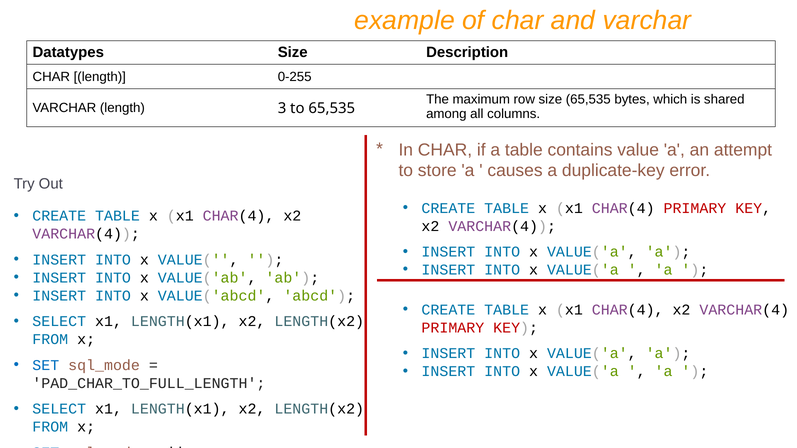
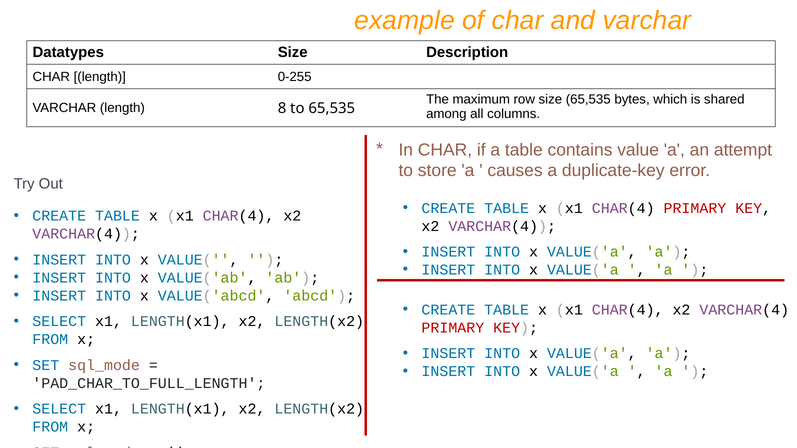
3: 3 -> 8
